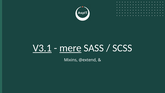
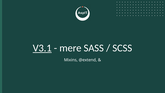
mere underline: present -> none
